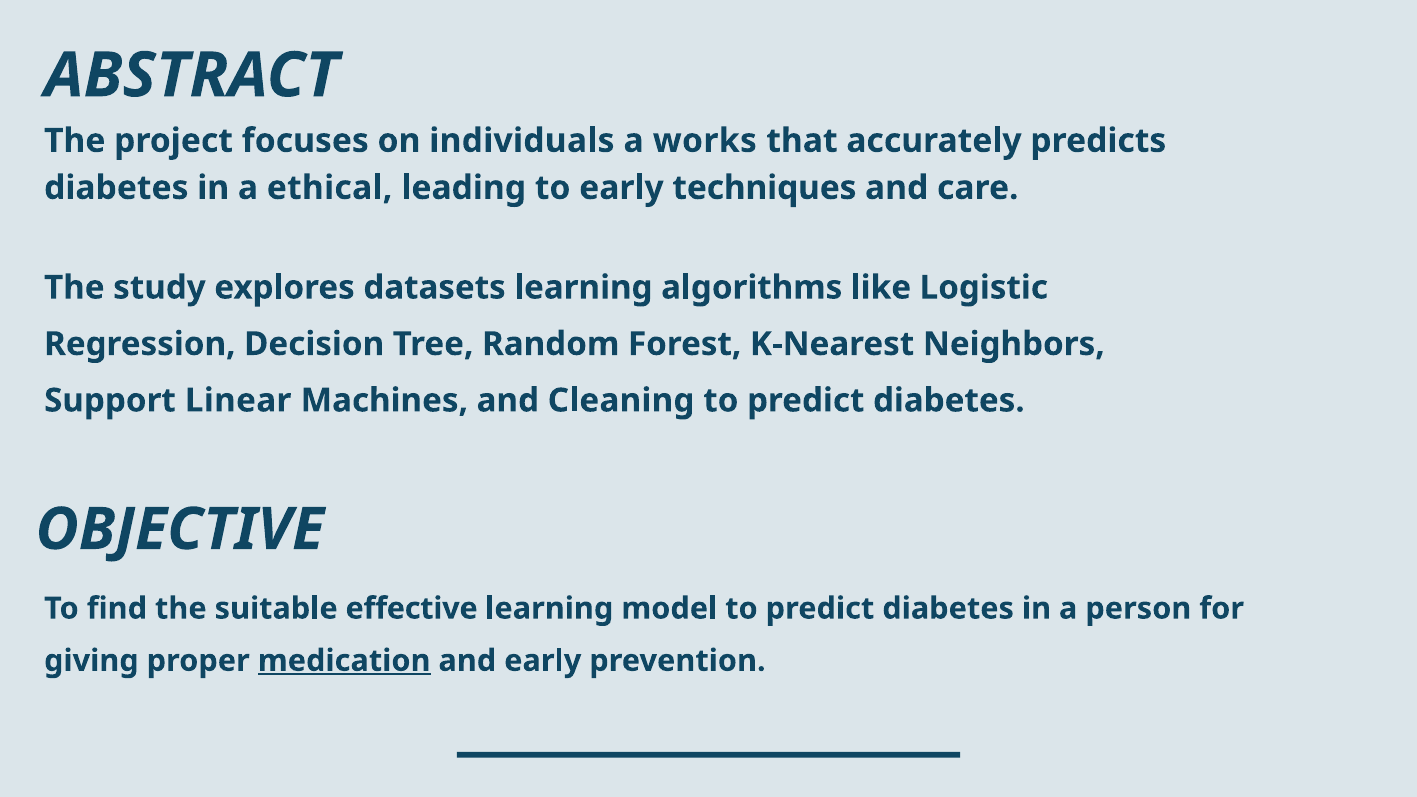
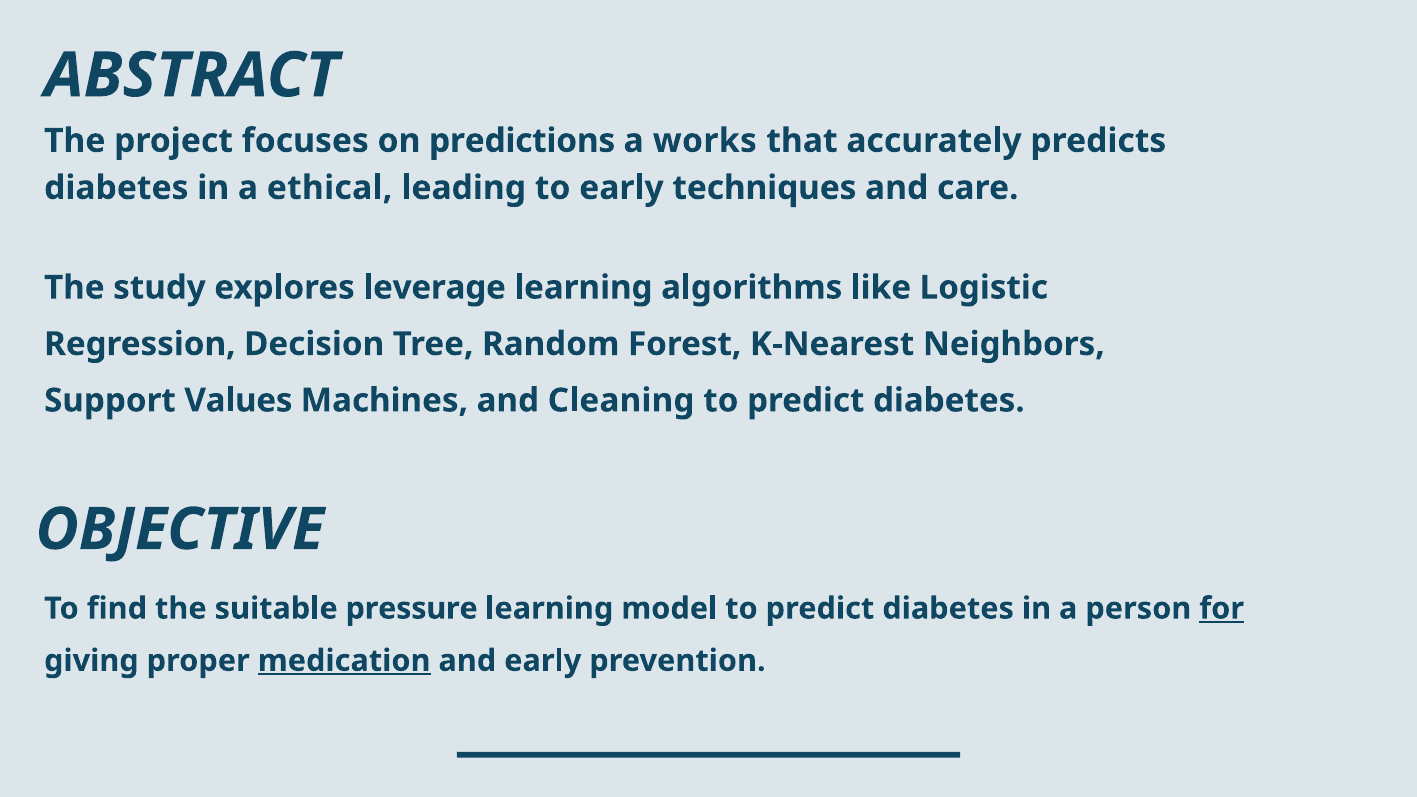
individuals: individuals -> predictions
datasets: datasets -> leverage
Linear: Linear -> Values
effective: effective -> pressure
for underline: none -> present
